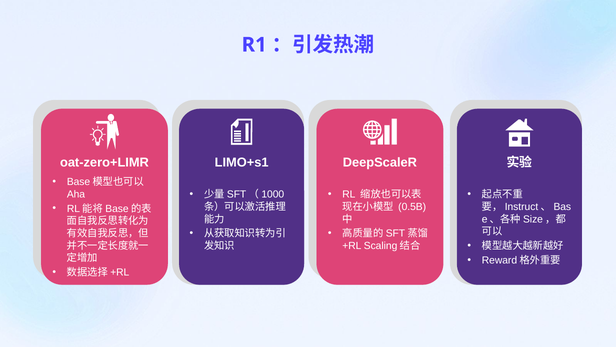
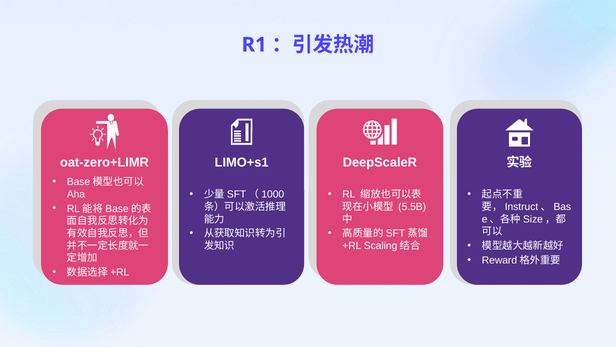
0.5B: 0.5B -> 5.5B
